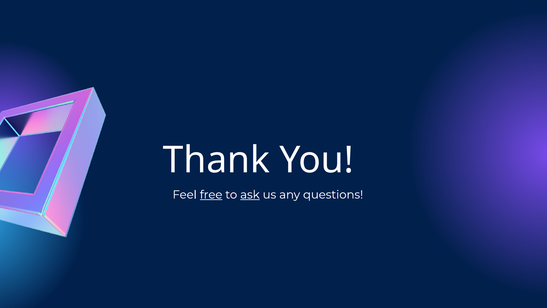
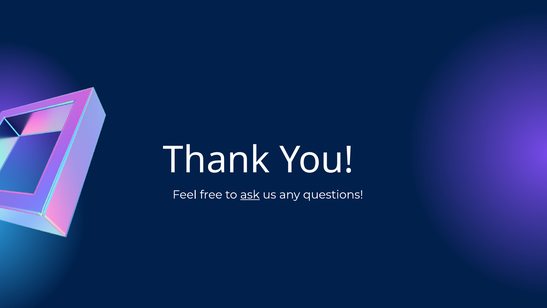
free underline: present -> none
